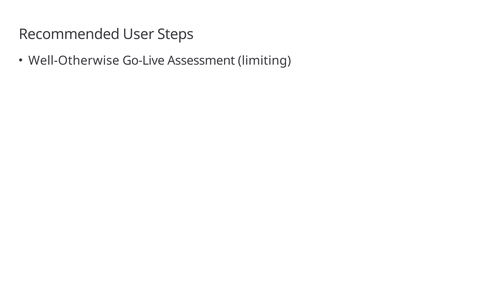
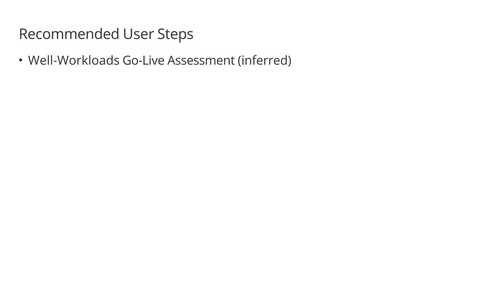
Well-Otherwise: Well-Otherwise -> Well-Workloads
limiting: limiting -> inferred
